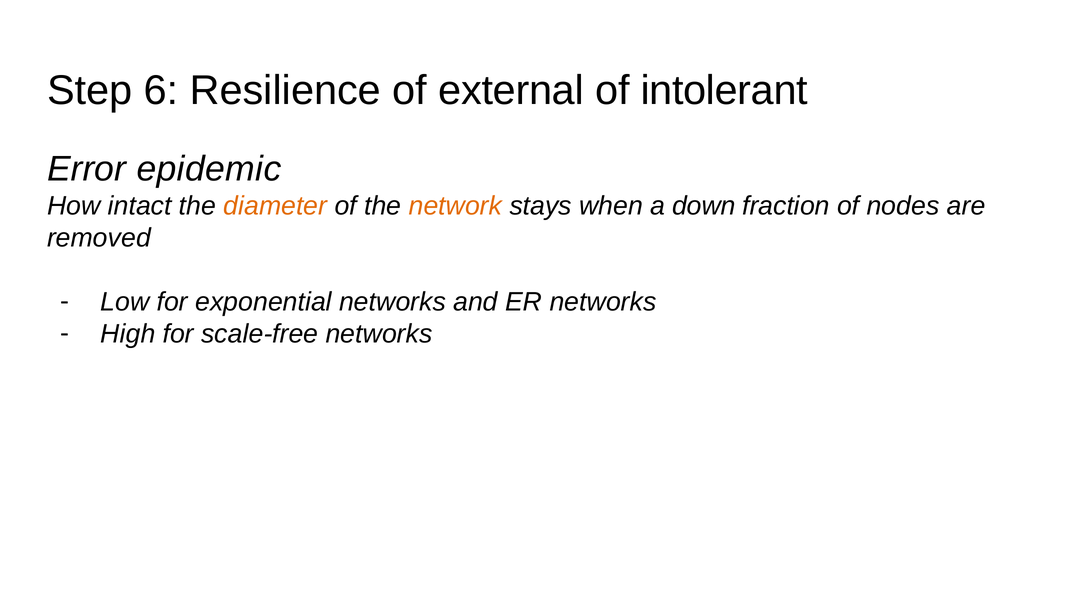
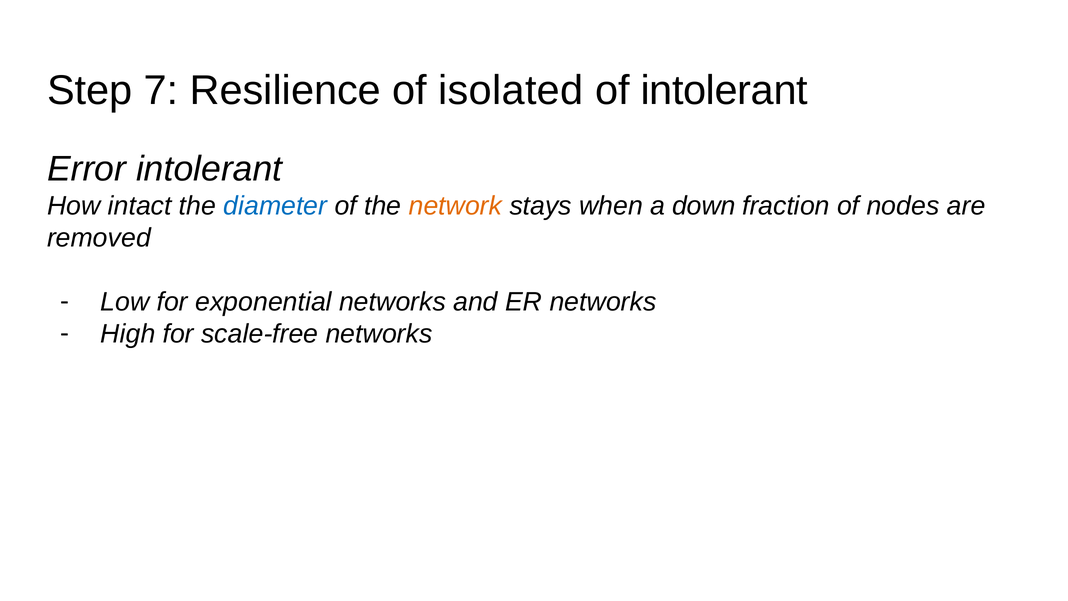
6: 6 -> 7
external: external -> isolated
Error epidemic: epidemic -> intolerant
diameter colour: orange -> blue
